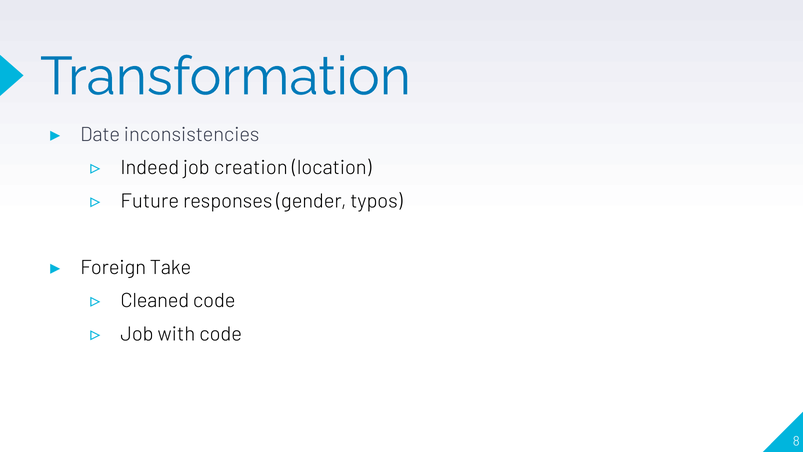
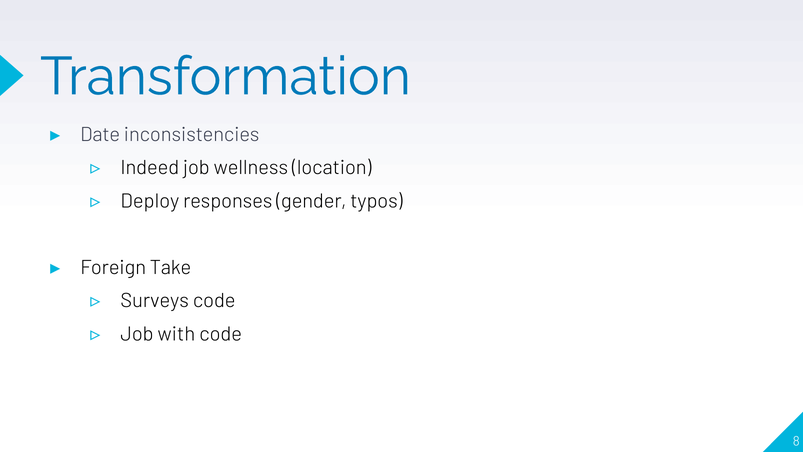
creation: creation -> wellness
Future: Future -> Deploy
Cleaned: Cleaned -> Surveys
